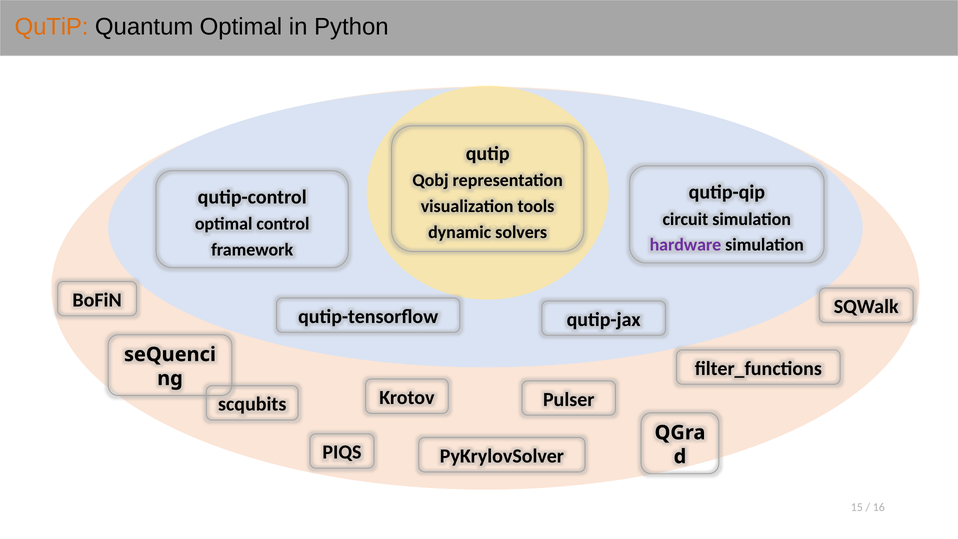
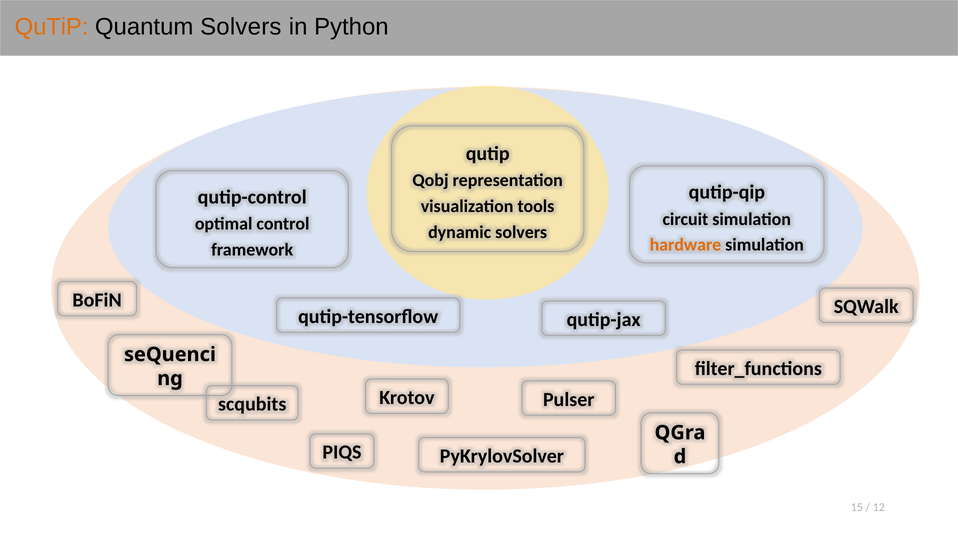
Quantum Optimal: Optimal -> Solvers
hardware colour: purple -> orange
16: 16 -> 12
